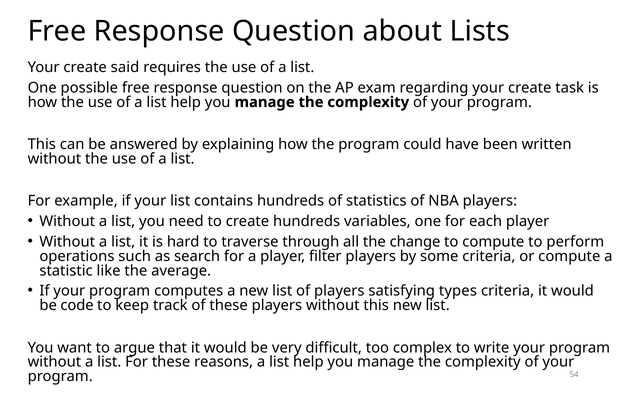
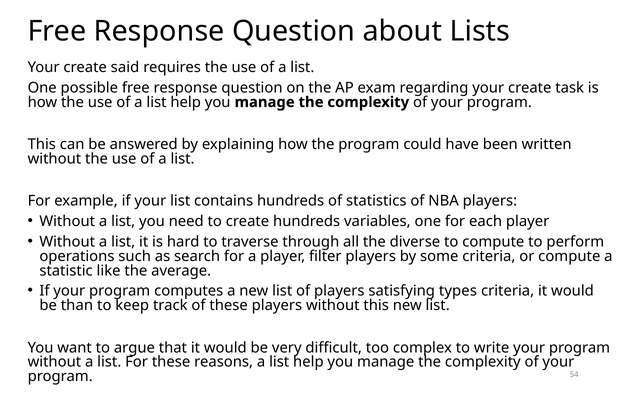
change: change -> diverse
code: code -> than
